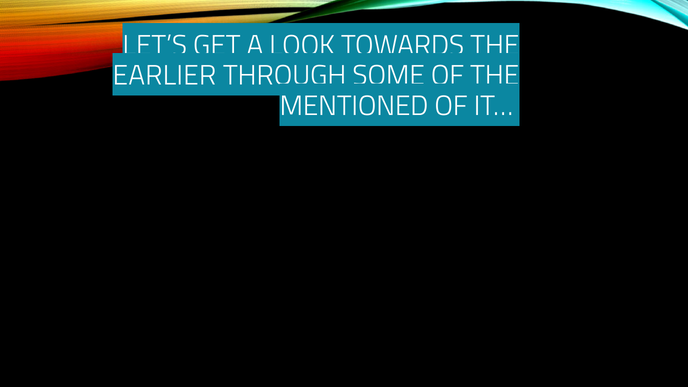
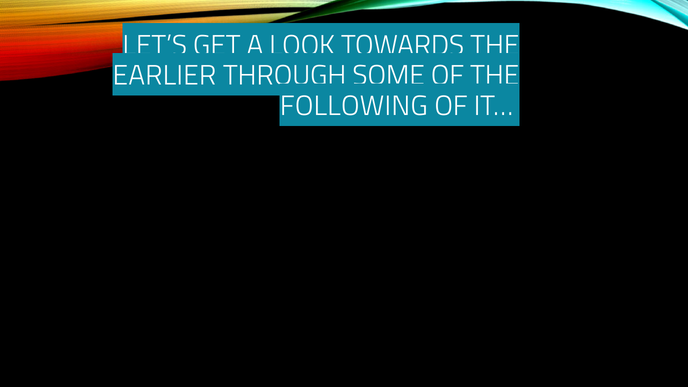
MENTIONED: MENTIONED -> FOLLOWING
